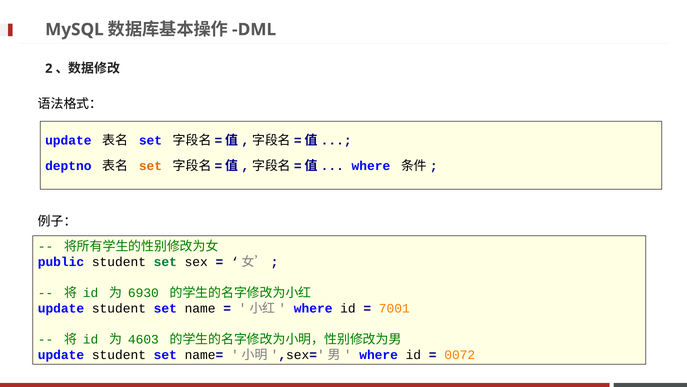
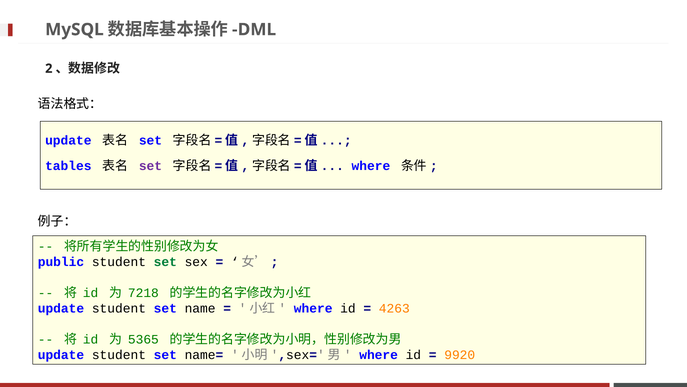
deptno: deptno -> tables
set at (150, 166) colour: orange -> purple
6930: 6930 -> 7218
7001: 7001 -> 4263
4603: 4603 -> 5365
0072: 0072 -> 9920
